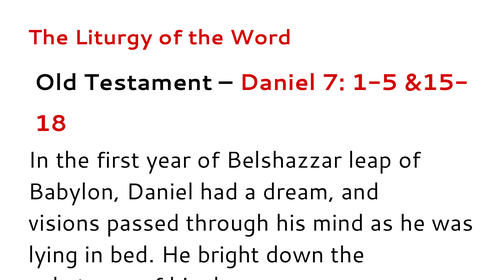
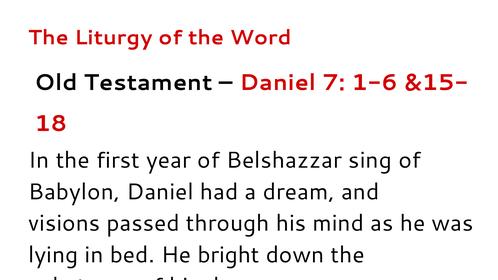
1-5: 1-5 -> 1-6
leap: leap -> sing
